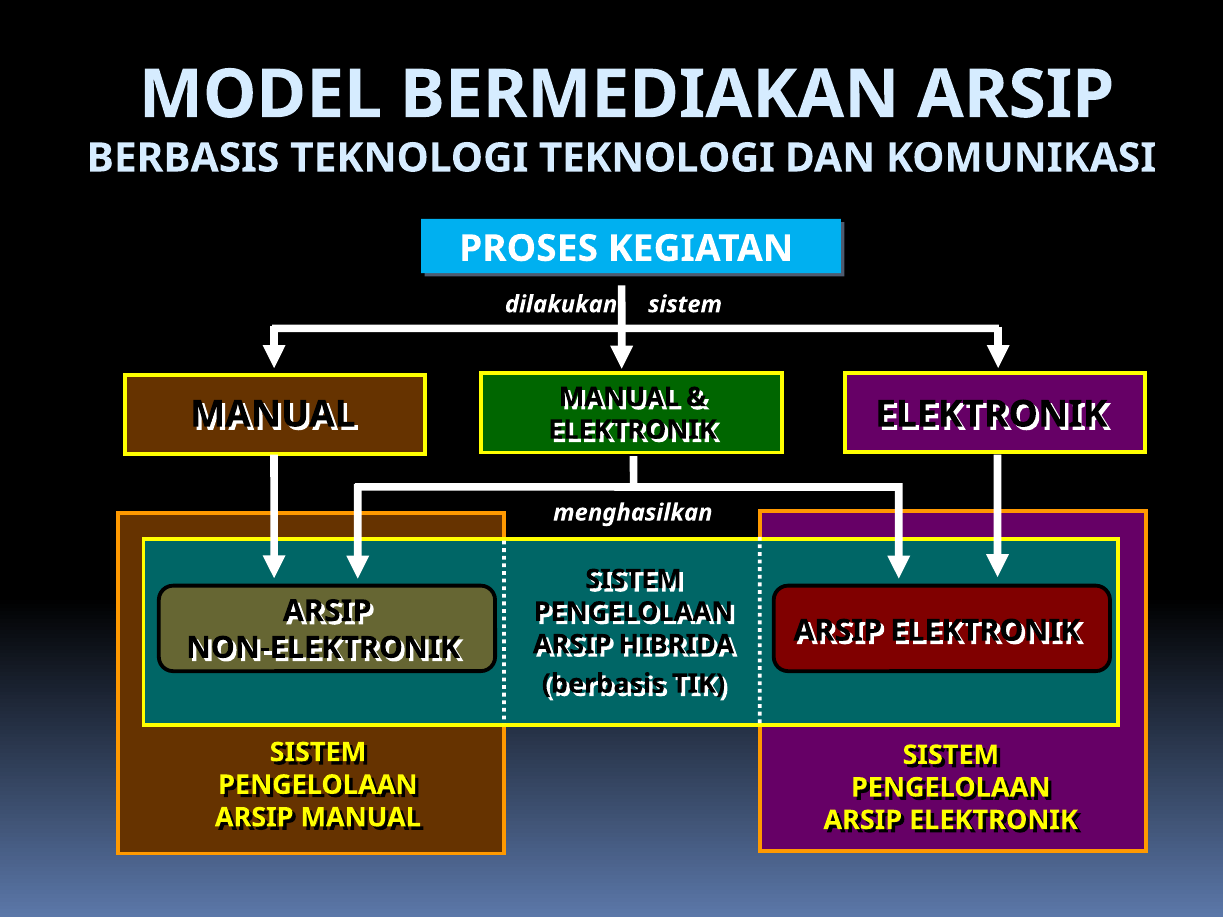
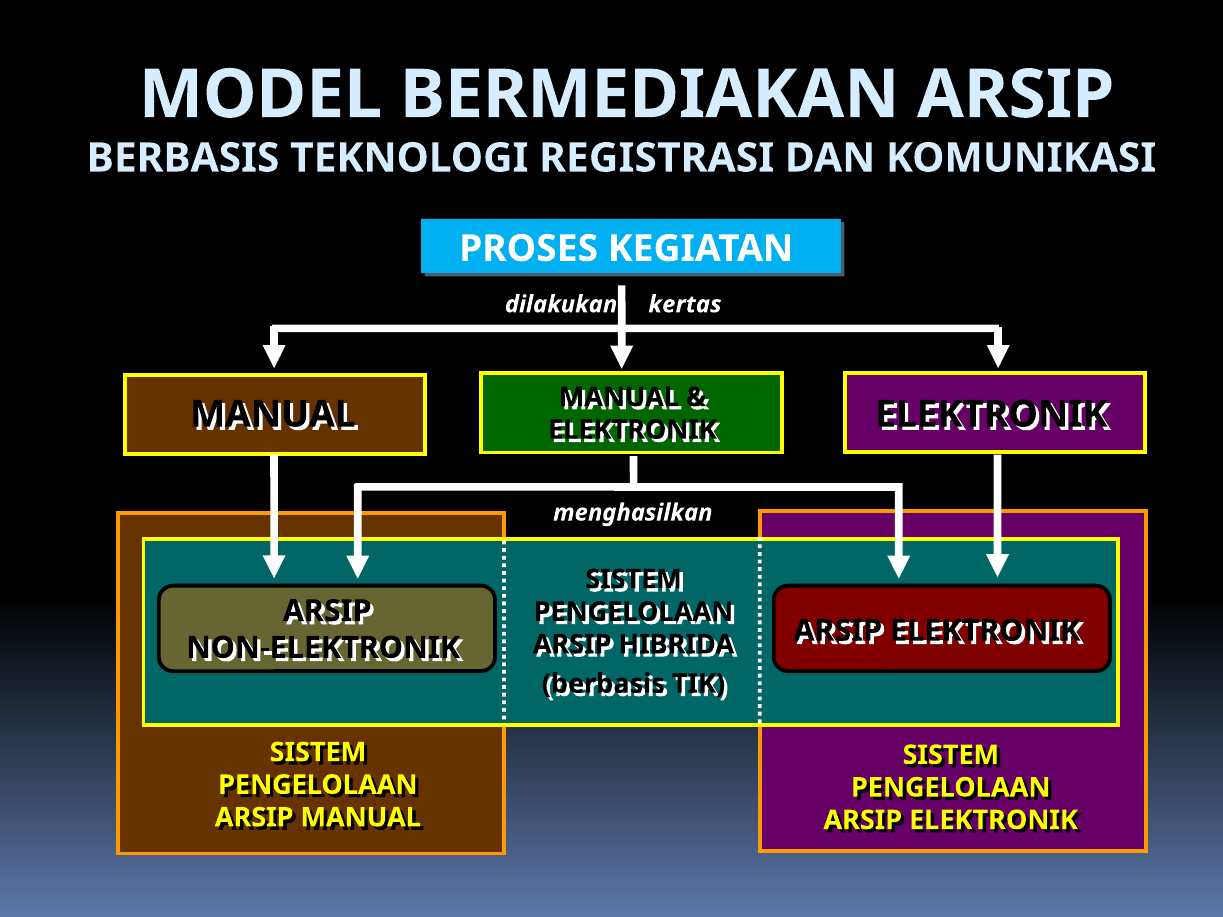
TEKNOLOGI TEKNOLOGI: TEKNOLOGI -> REGISTRASI
dilakukan sistem: sistem -> kertas
